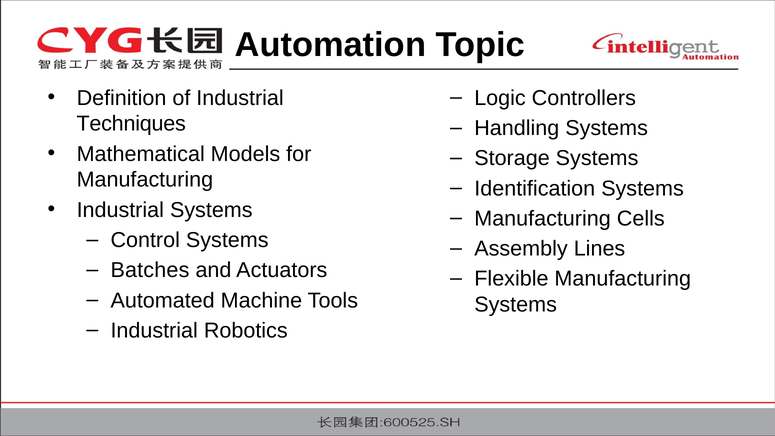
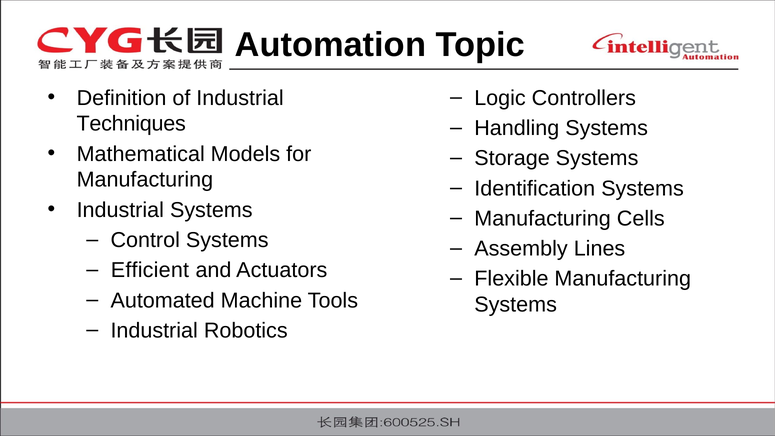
Batches: Batches -> Efficient
